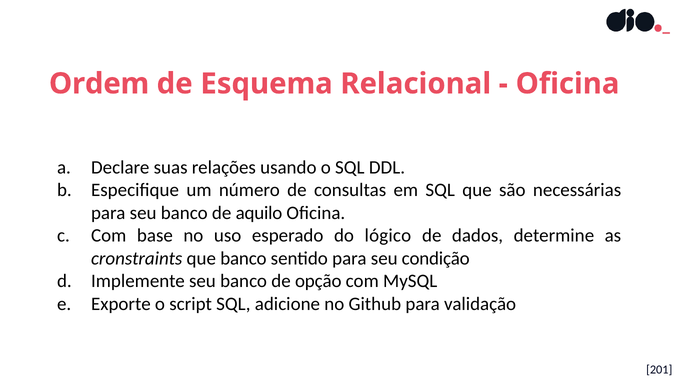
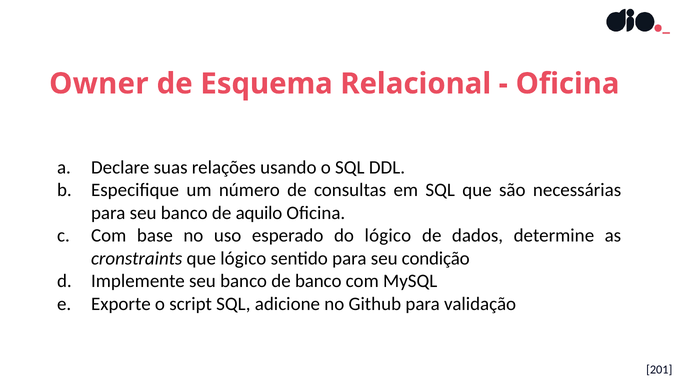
Ordem: Ordem -> Owner
que banco: banco -> lógico
de opção: opção -> banco
